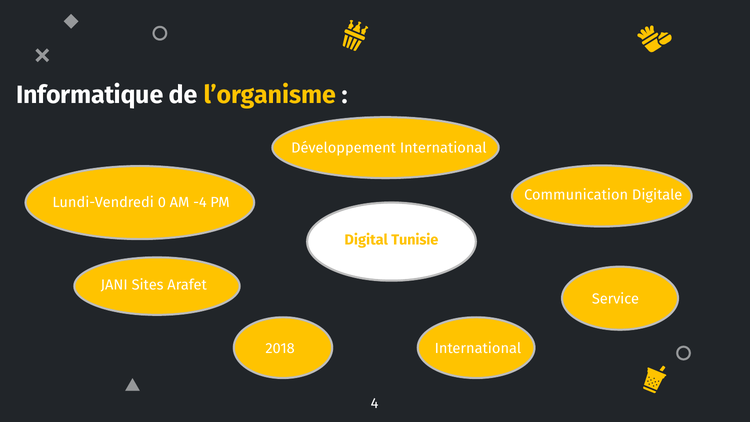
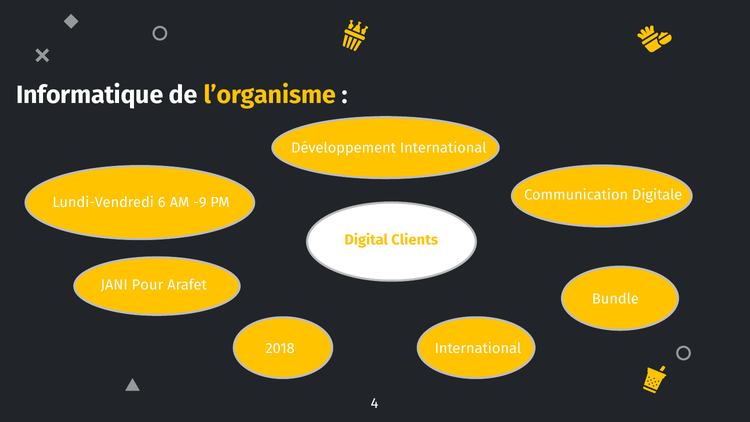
0: 0 -> 6
-4: -4 -> -9
Tunisie: Tunisie -> Clients
Sites: Sites -> Pour
Service: Service -> Bundle
